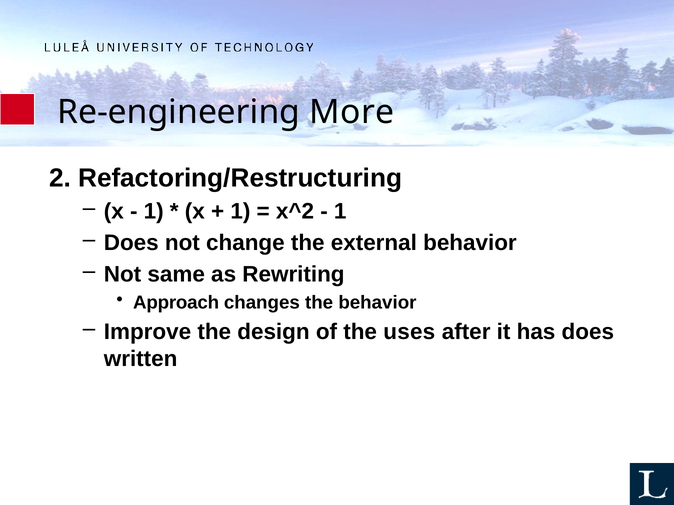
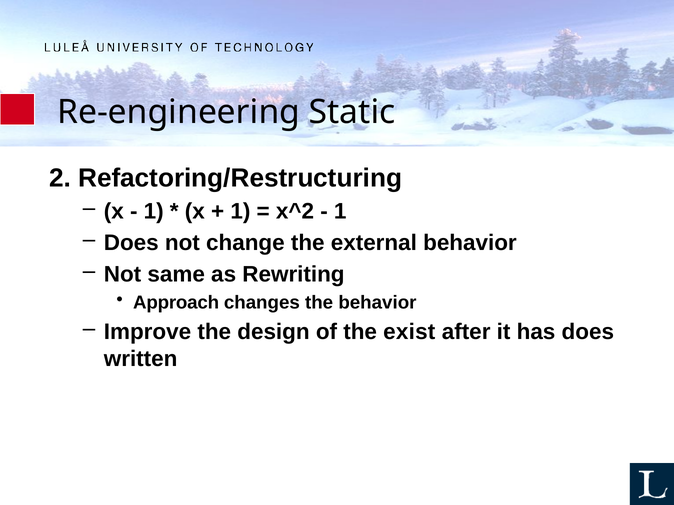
More: More -> Static
uses: uses -> exist
